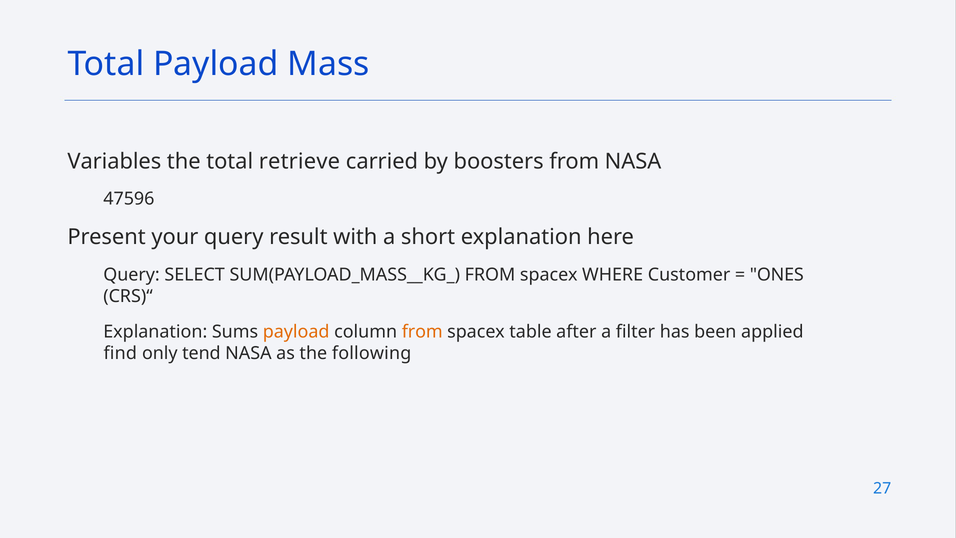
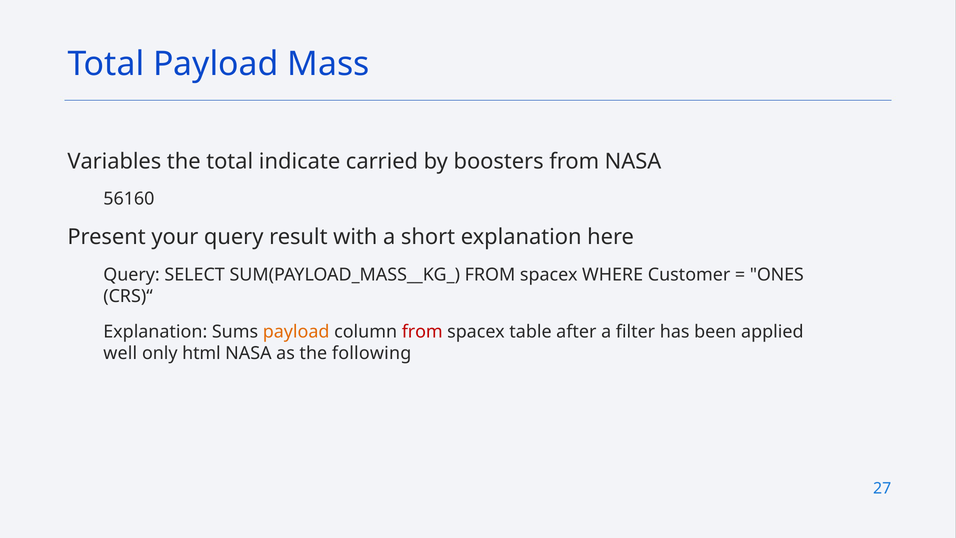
retrieve: retrieve -> indicate
47596: 47596 -> 56160
from at (422, 331) colour: orange -> red
find: find -> well
tend: tend -> html
